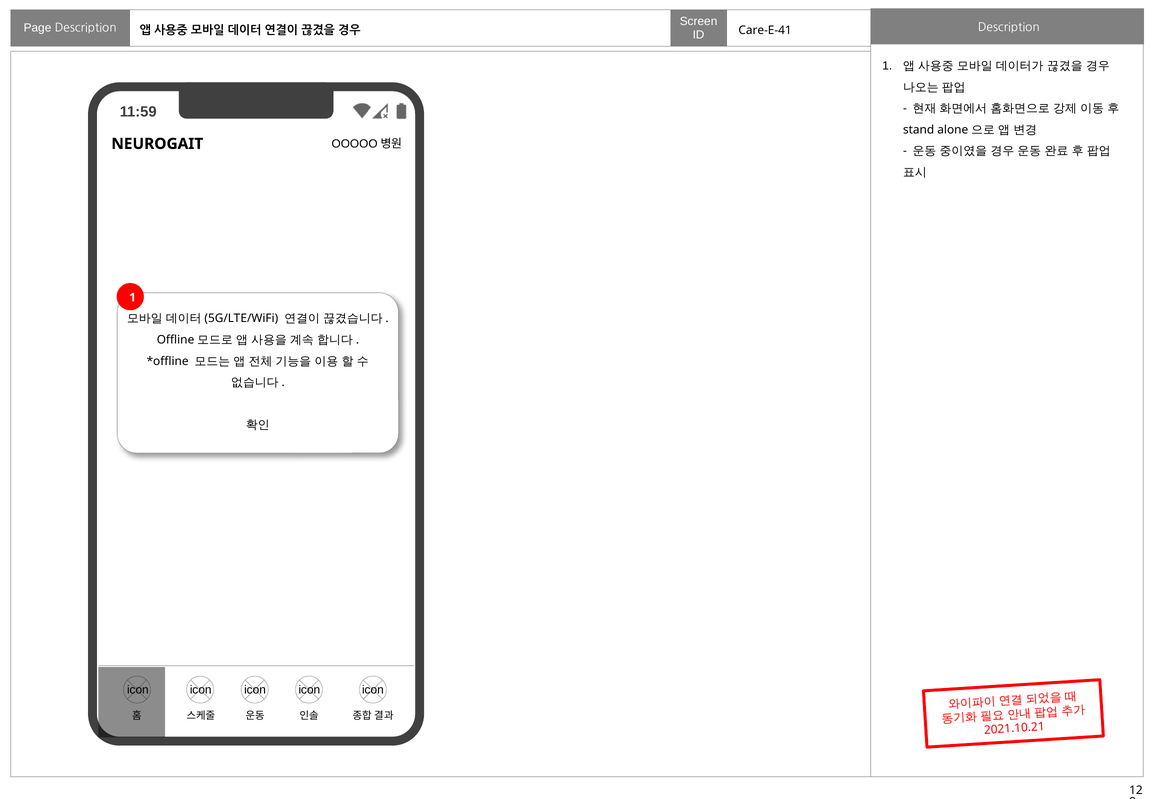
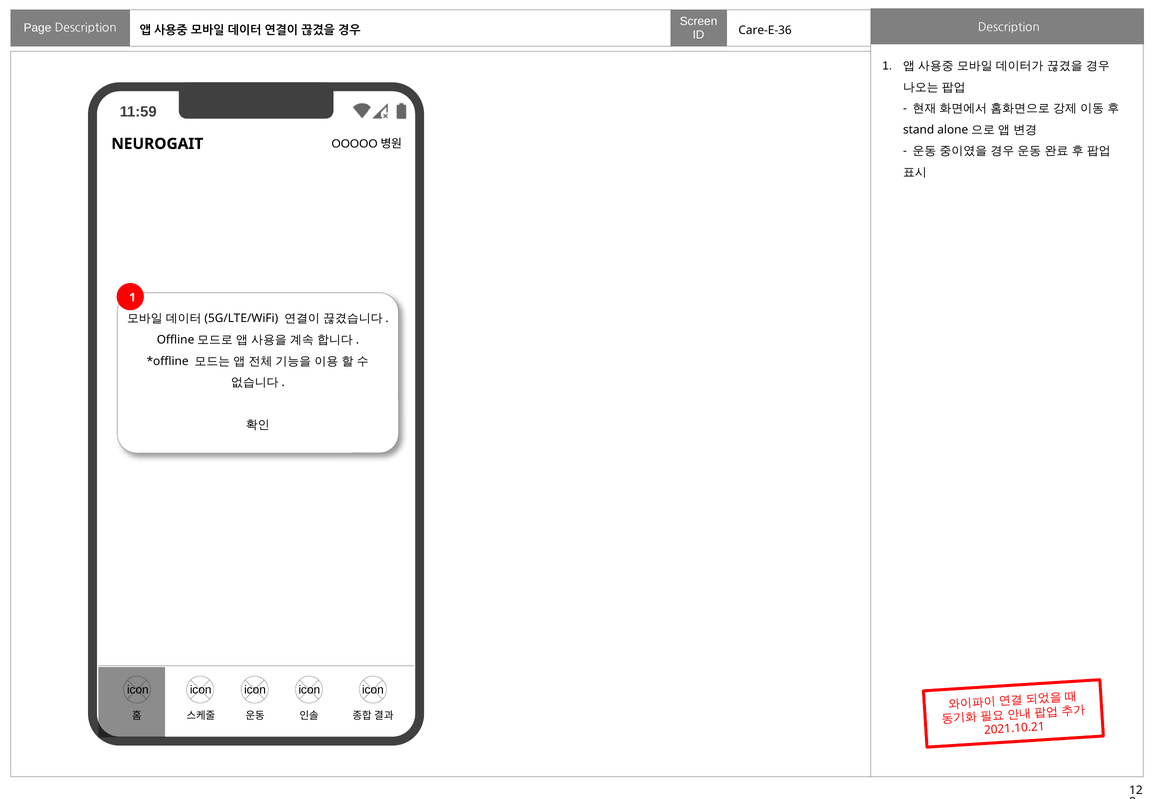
Care-E-41: Care-E-41 -> Care-E-36
